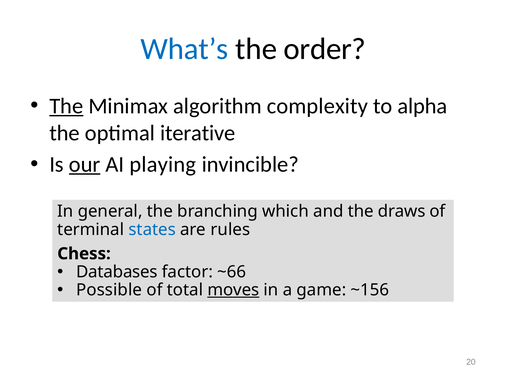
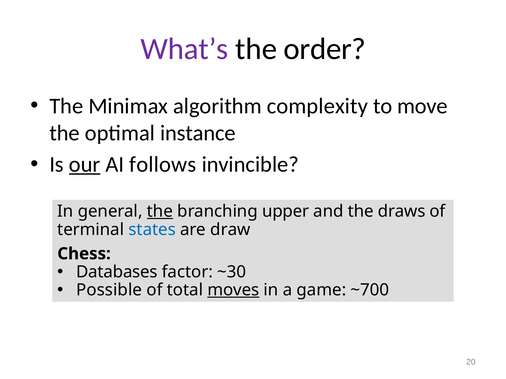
What’s colour: blue -> purple
The at (66, 106) underline: present -> none
alpha: alpha -> move
iterative: iterative -> instance
playing: playing -> follows
the at (160, 212) underline: none -> present
which: which -> upper
rules: rules -> draw
~66: ~66 -> ~30
~156: ~156 -> ~700
